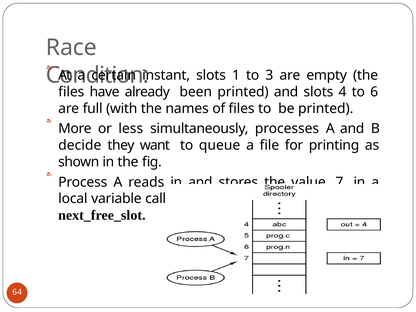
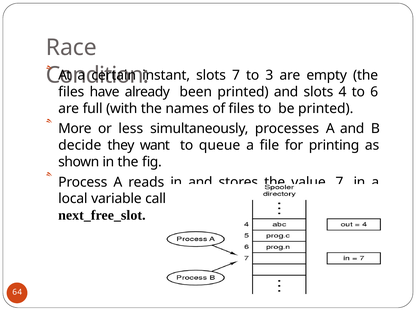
slots 1: 1 -> 7
